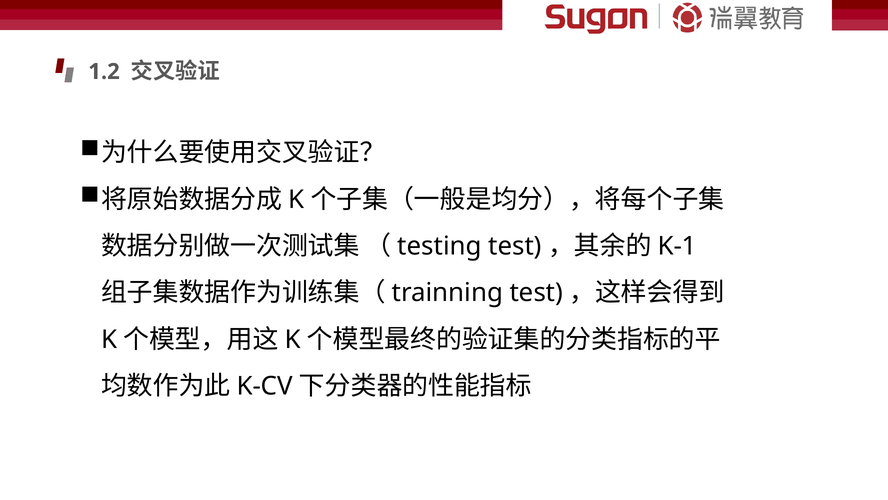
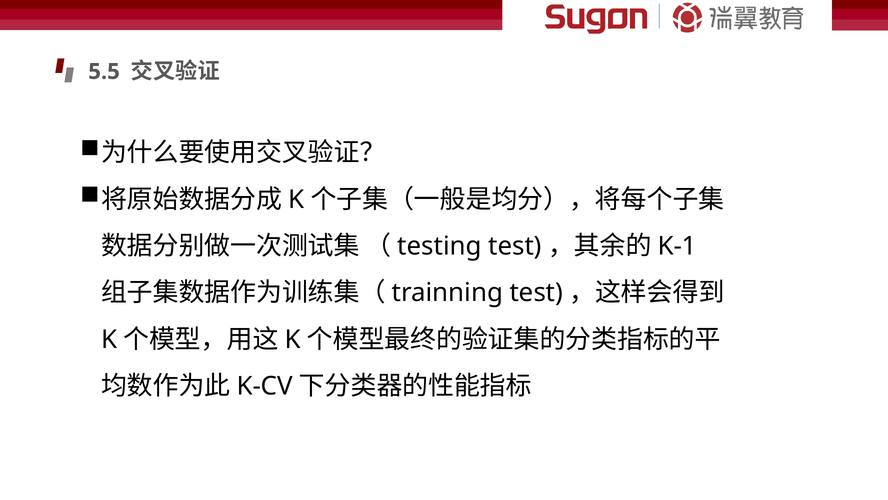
1.2: 1.2 -> 5.5
